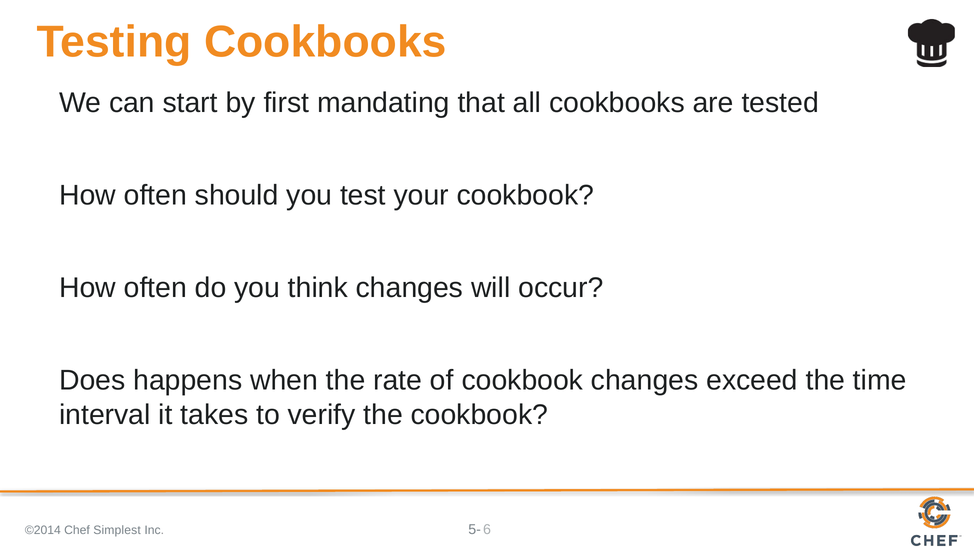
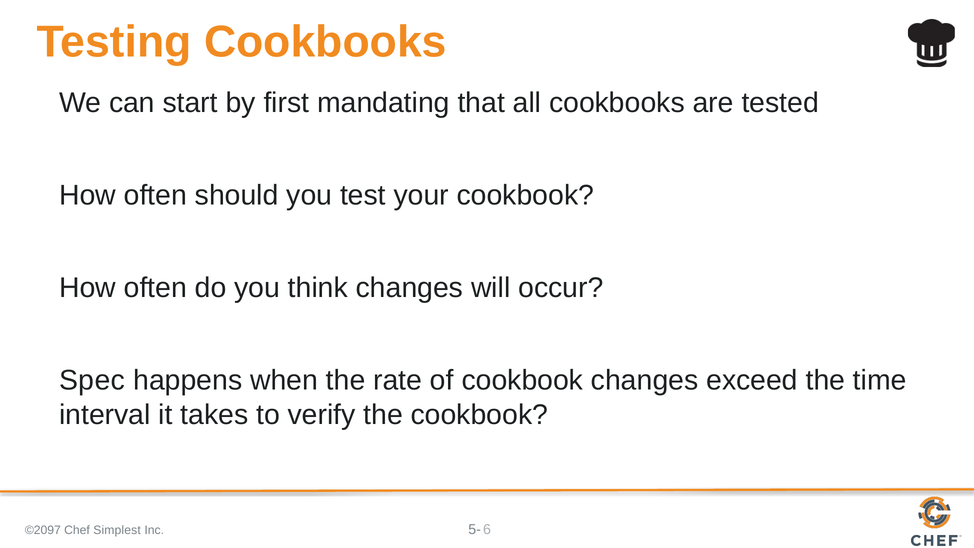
Does: Does -> Spec
©2014: ©2014 -> ©2097
